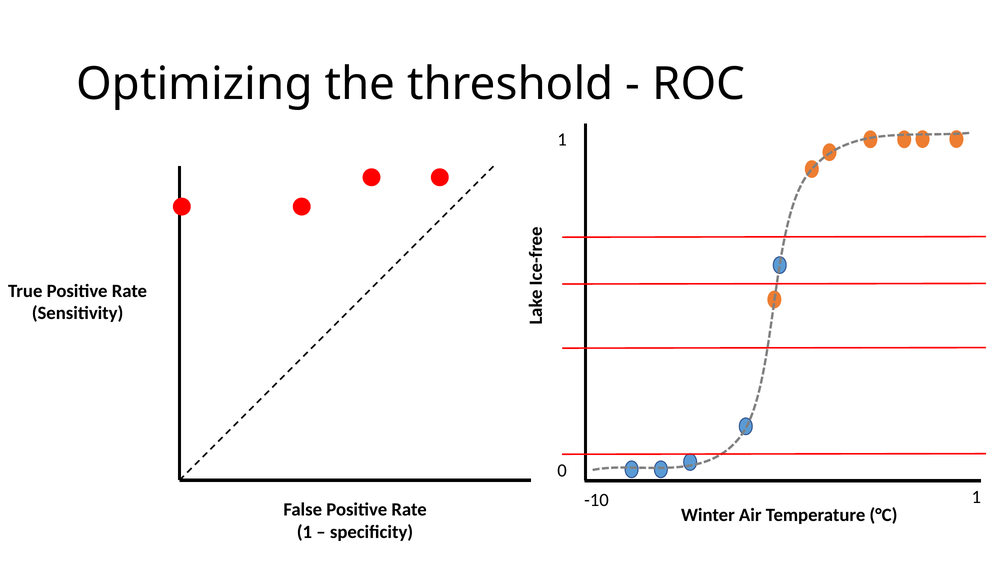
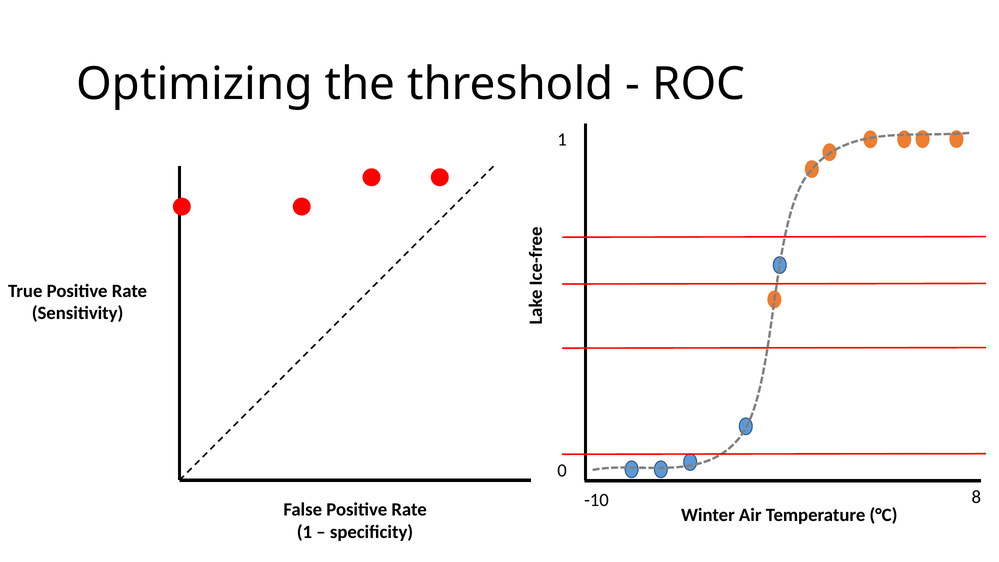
-10 1: 1 -> 8
